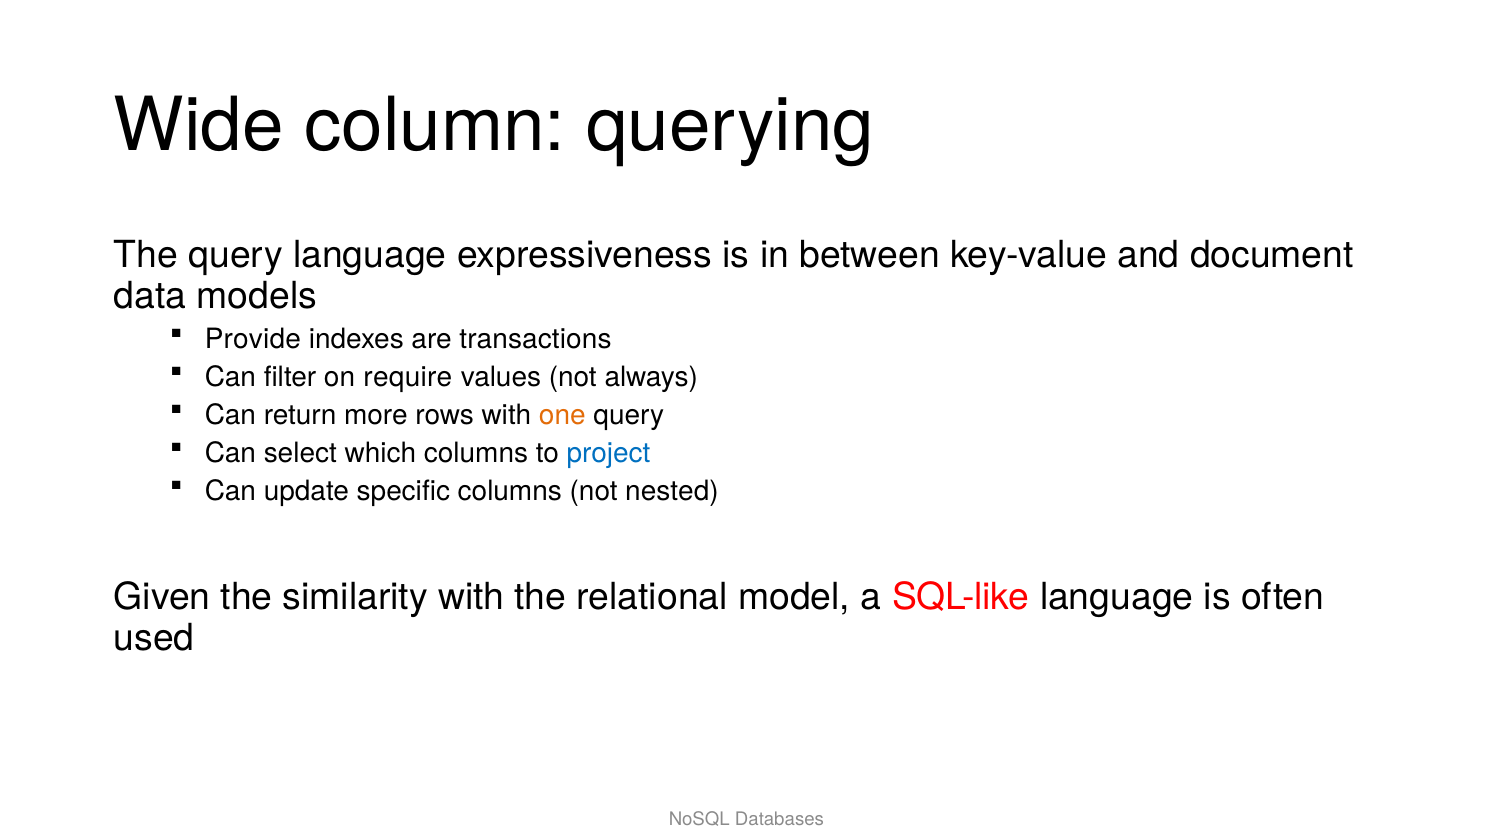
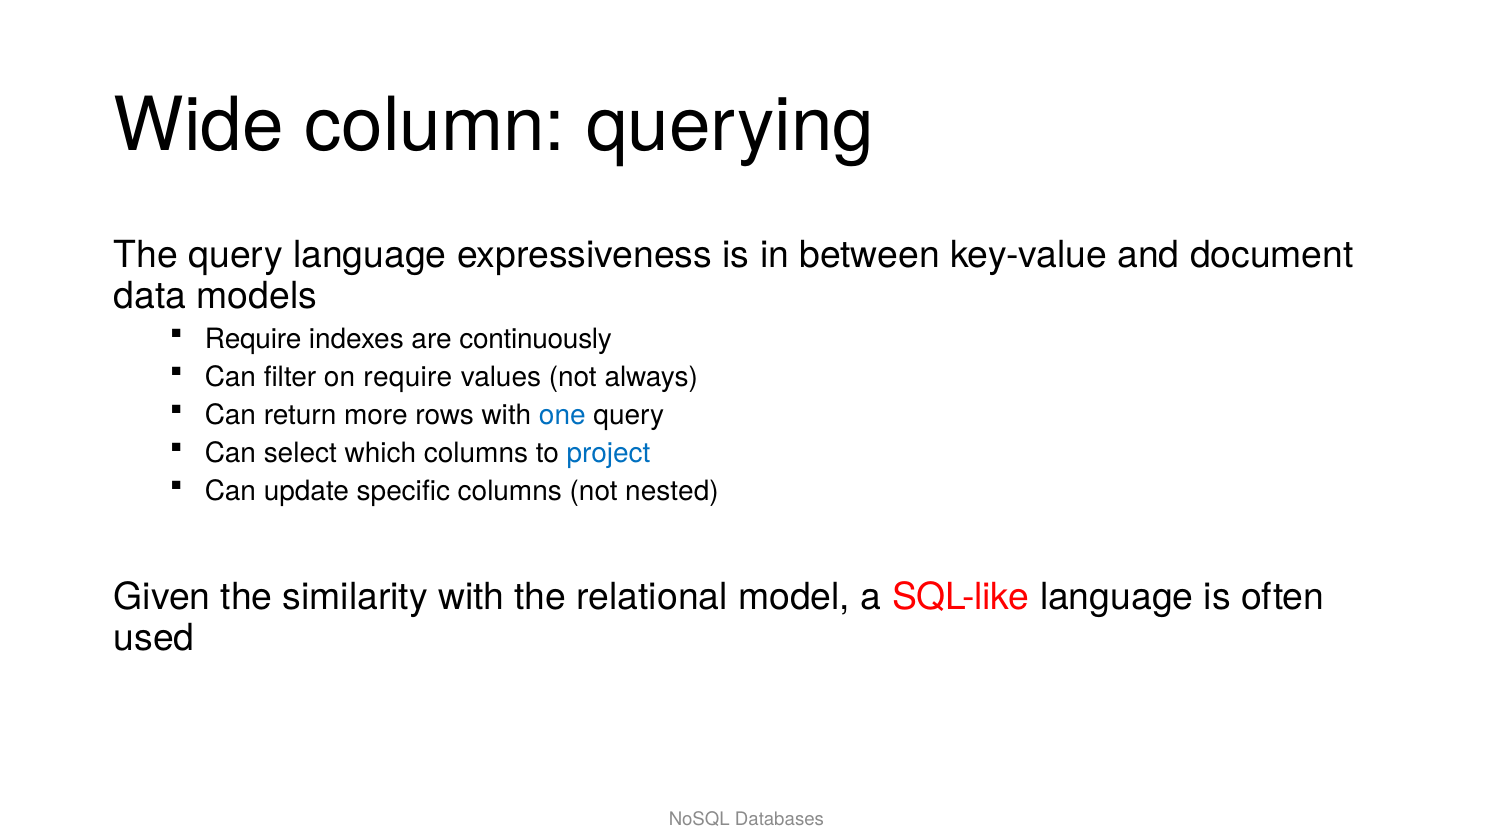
Provide at (253, 339): Provide -> Require
transactions: transactions -> continuously
one colour: orange -> blue
